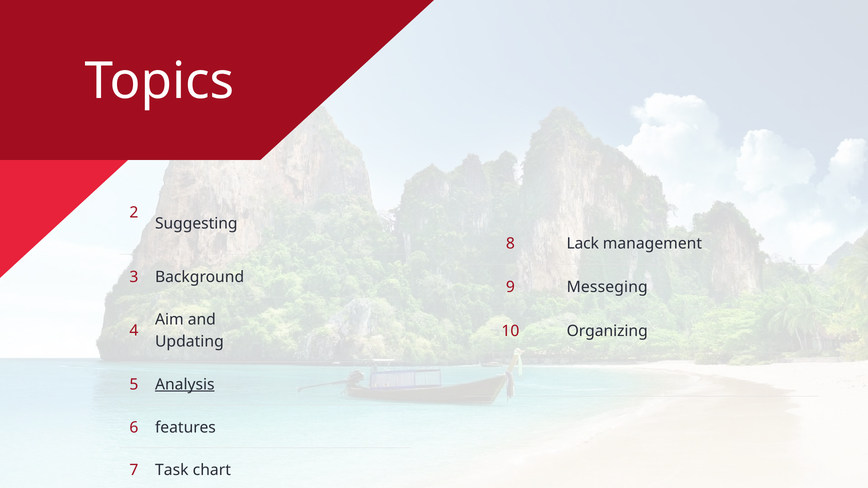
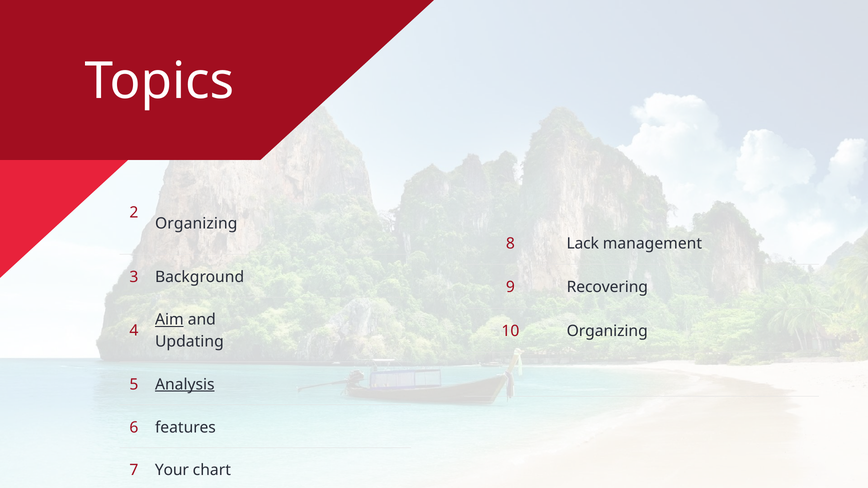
Suggesting at (196, 224): Suggesting -> Organizing
Messeging: Messeging -> Recovering
Aim underline: none -> present
Task: Task -> Your
